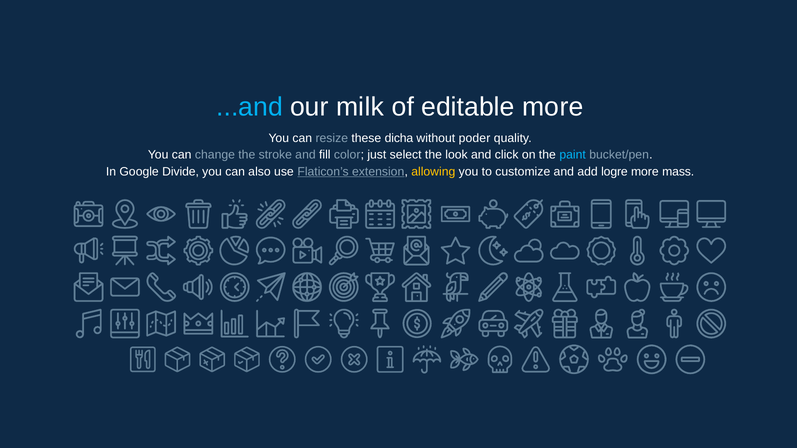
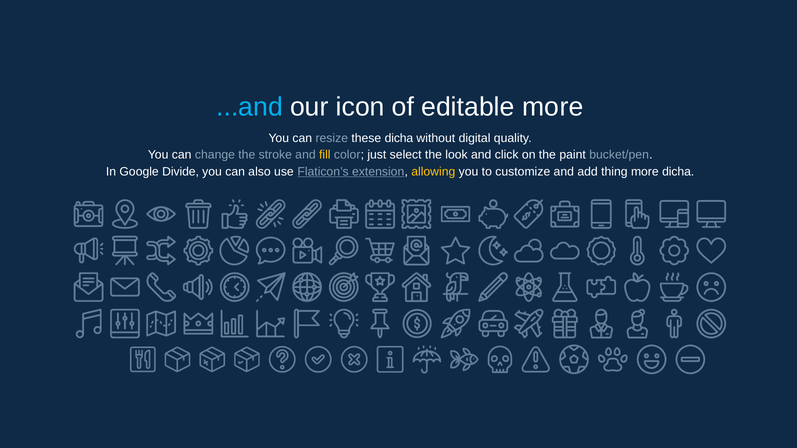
milk: milk -> icon
poder: poder -> digital
fill colour: white -> yellow
paint colour: light blue -> white
logre: logre -> thing
more mass: mass -> dicha
